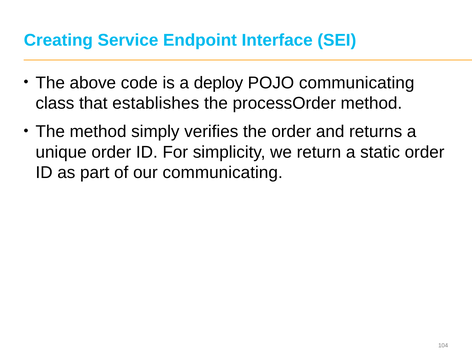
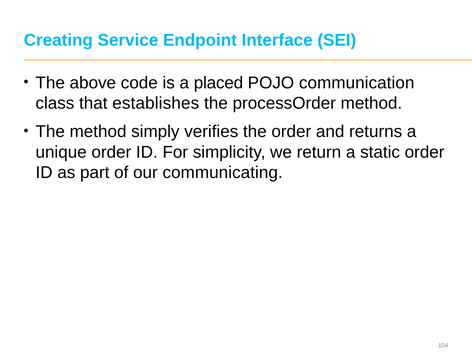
deploy: deploy -> placed
POJO communicating: communicating -> communication
